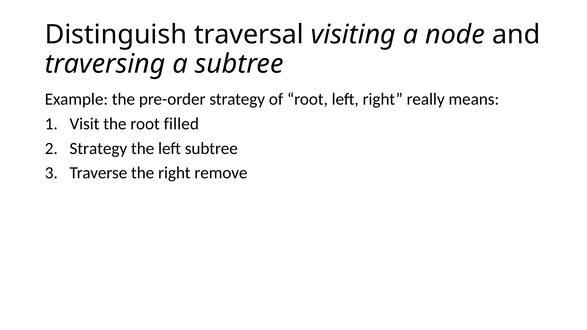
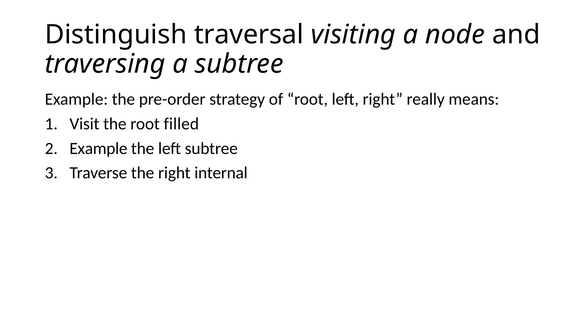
Strategy at (98, 148): Strategy -> Example
remove: remove -> internal
